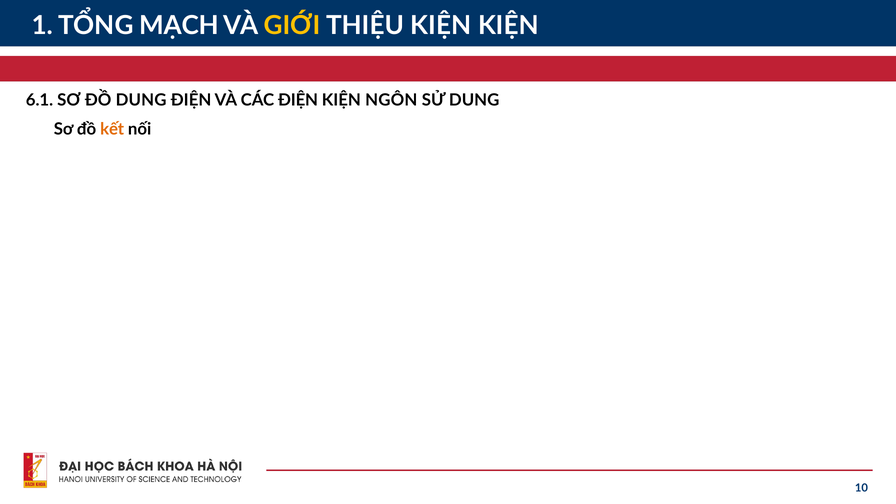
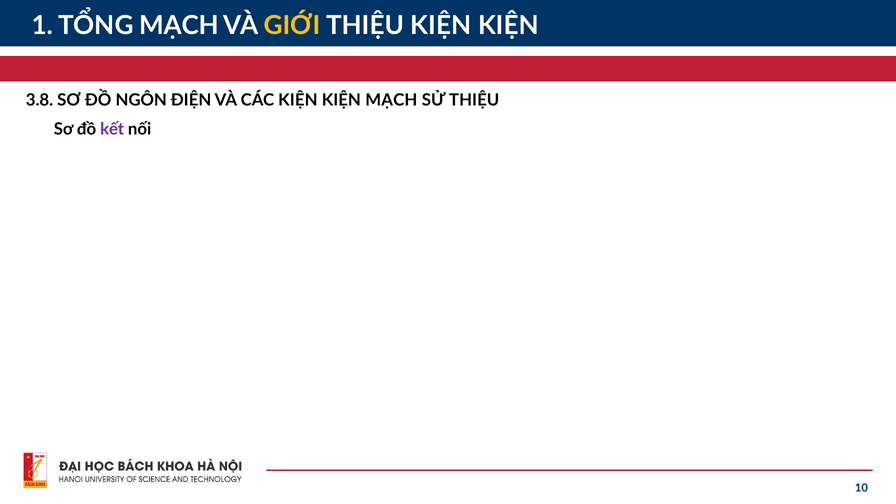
6.1: 6.1 -> 3.8
ĐỒ DUNG: DUNG -> NGÔN
CÁC ĐIỆN: ĐIỆN -> KIỆN
KIỆN NGÔN: NGÔN -> MẠCH
SỬ DUNG: DUNG -> THIỆU
kết colour: orange -> purple
